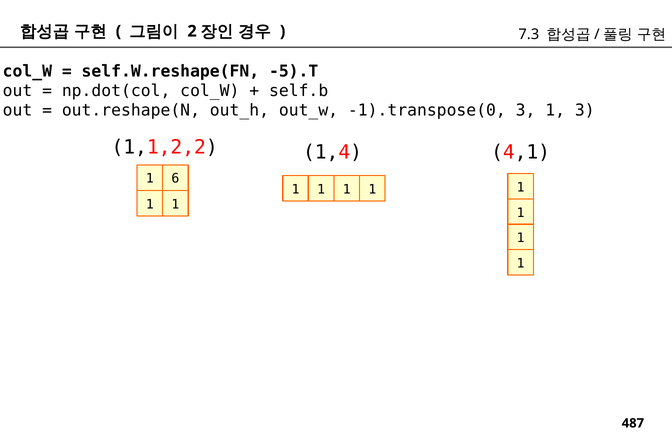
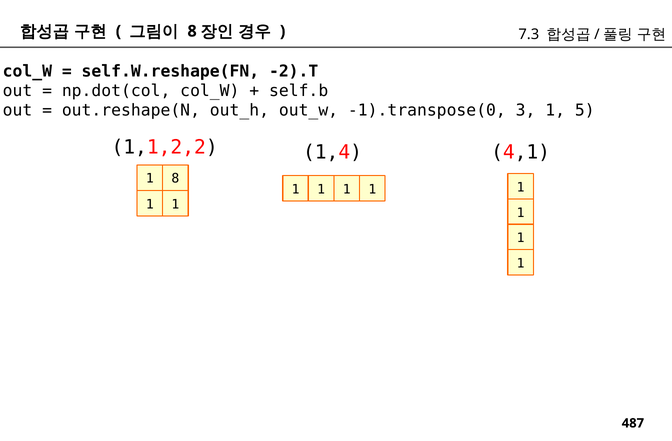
2 at (192, 31): 2 -> 8
-5).T: -5).T -> -2).T
1 3: 3 -> 5
1 6: 6 -> 8
